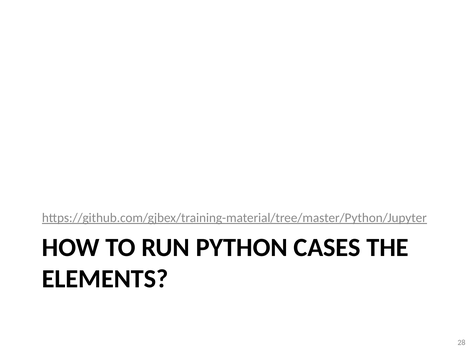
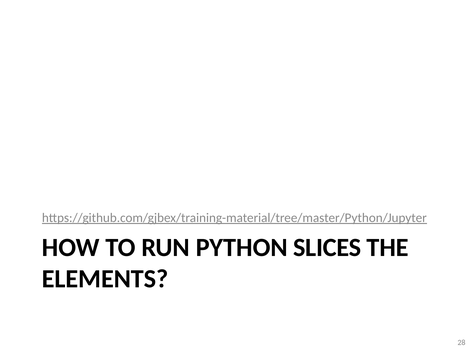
CASES: CASES -> SLICES
